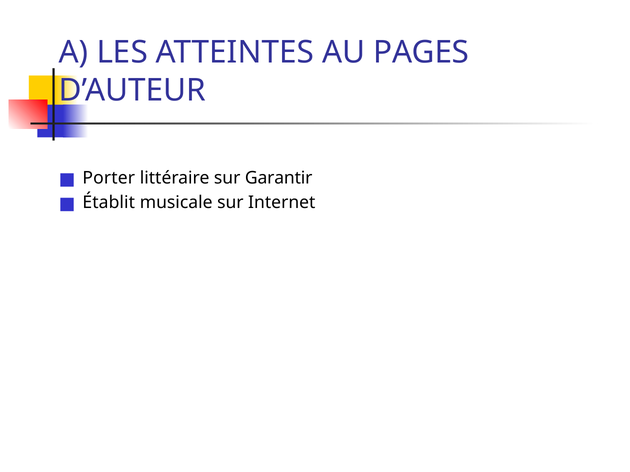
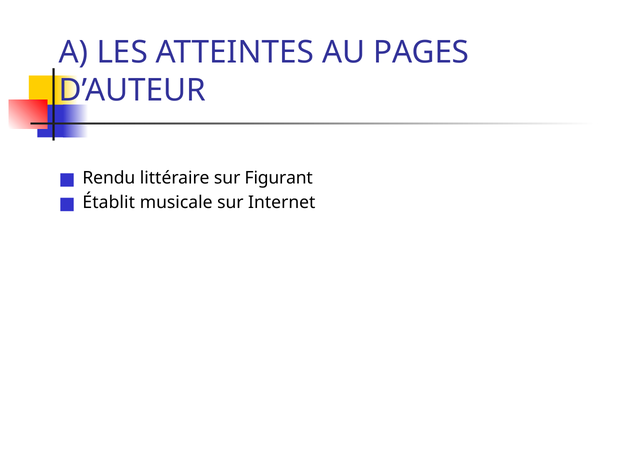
Porter: Porter -> Rendu
Garantir: Garantir -> Figurant
